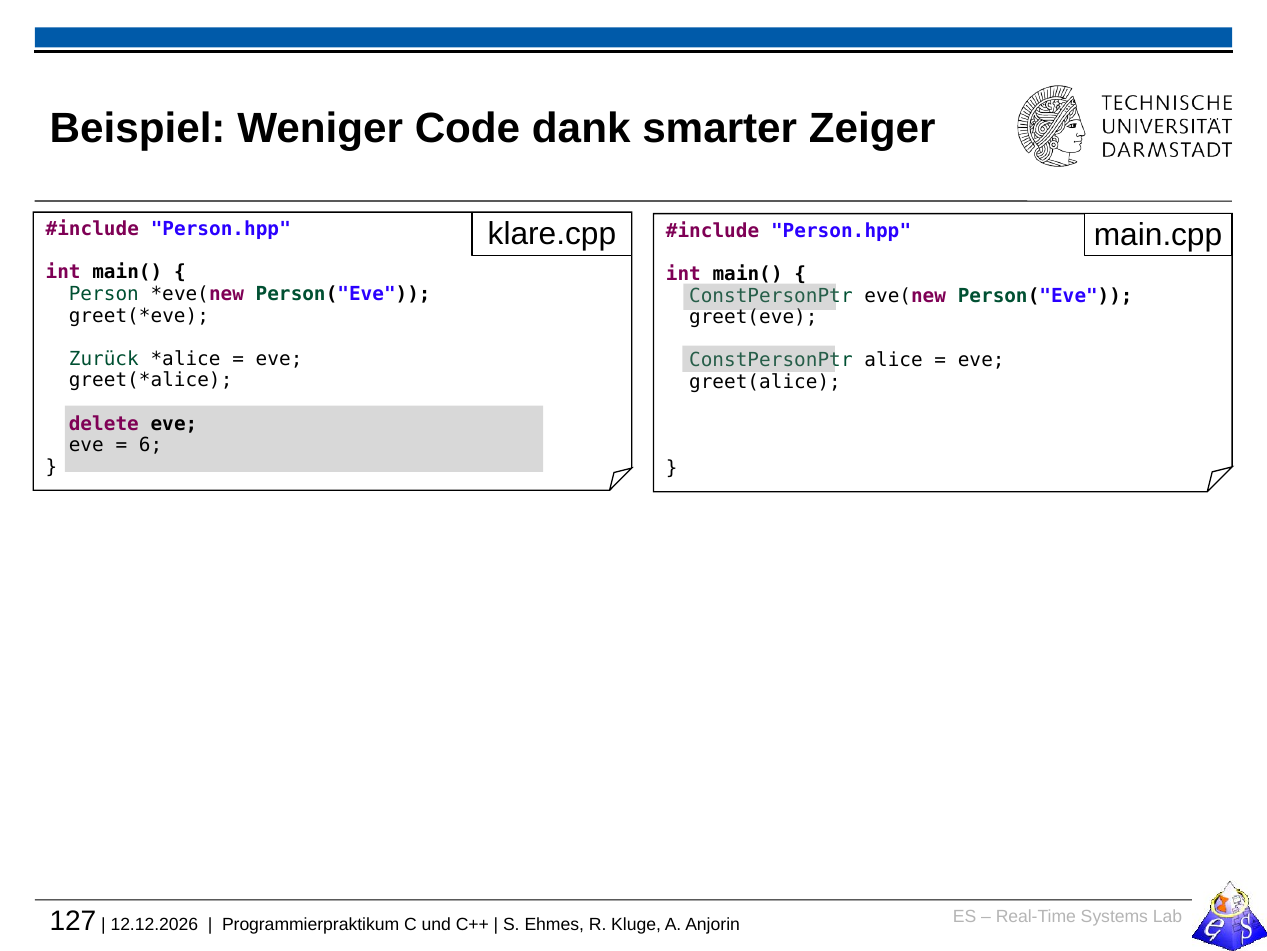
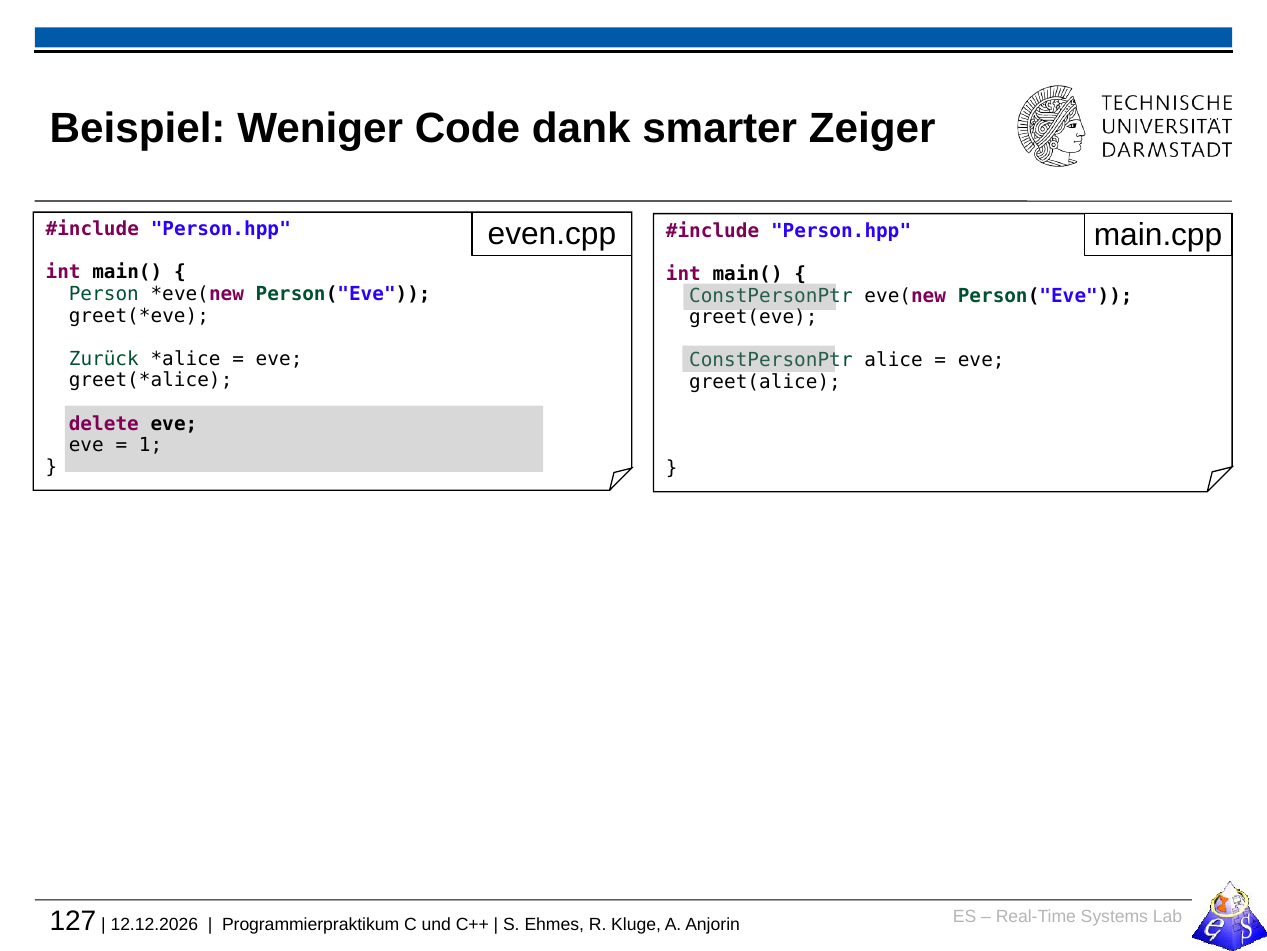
klare.cpp: klare.cpp -> even.cpp
6: 6 -> 1
